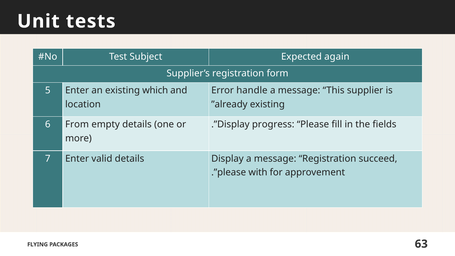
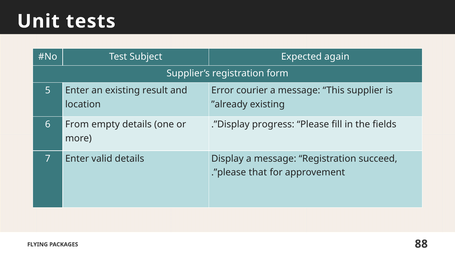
which: which -> result
handle: handle -> courier
with: with -> that
63: 63 -> 88
